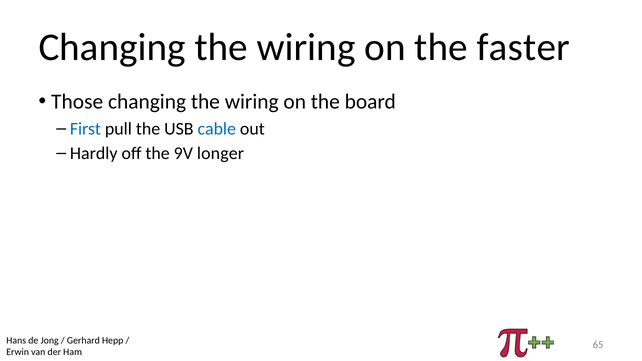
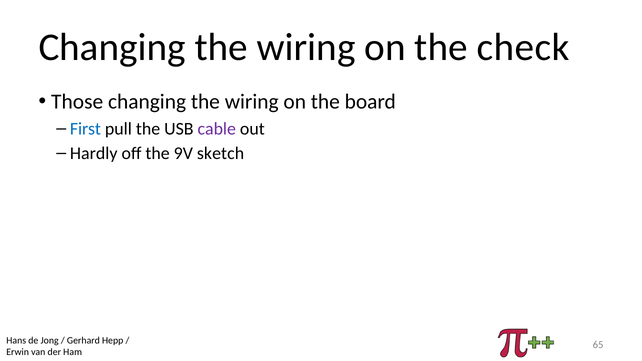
faster: faster -> check
cable colour: blue -> purple
longer: longer -> sketch
